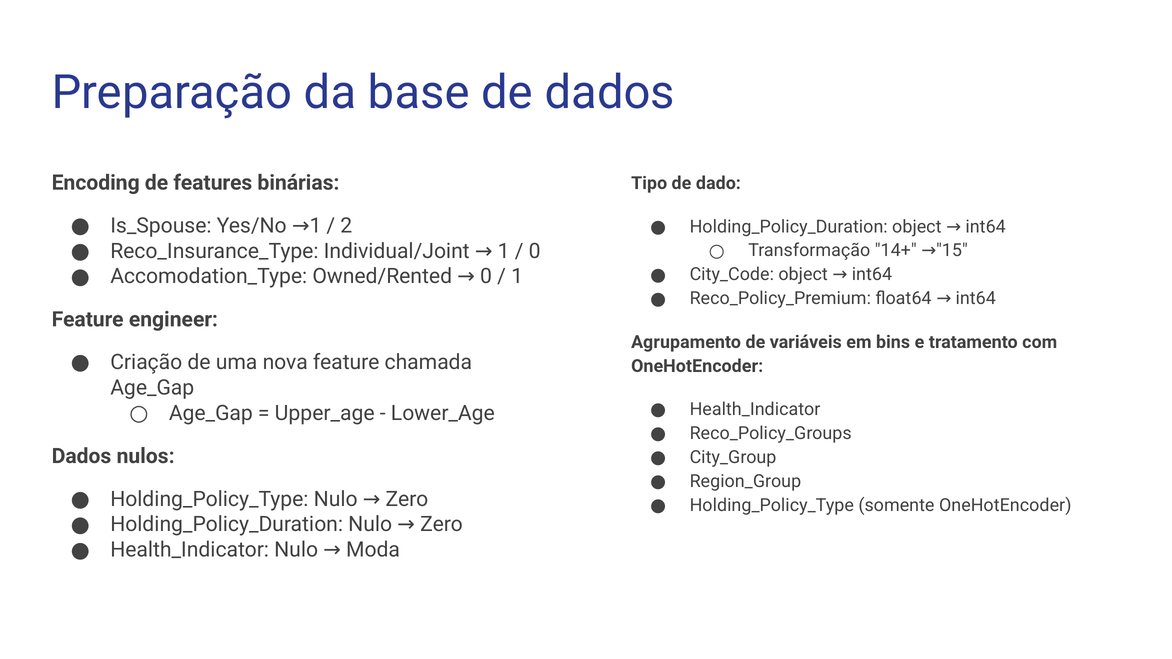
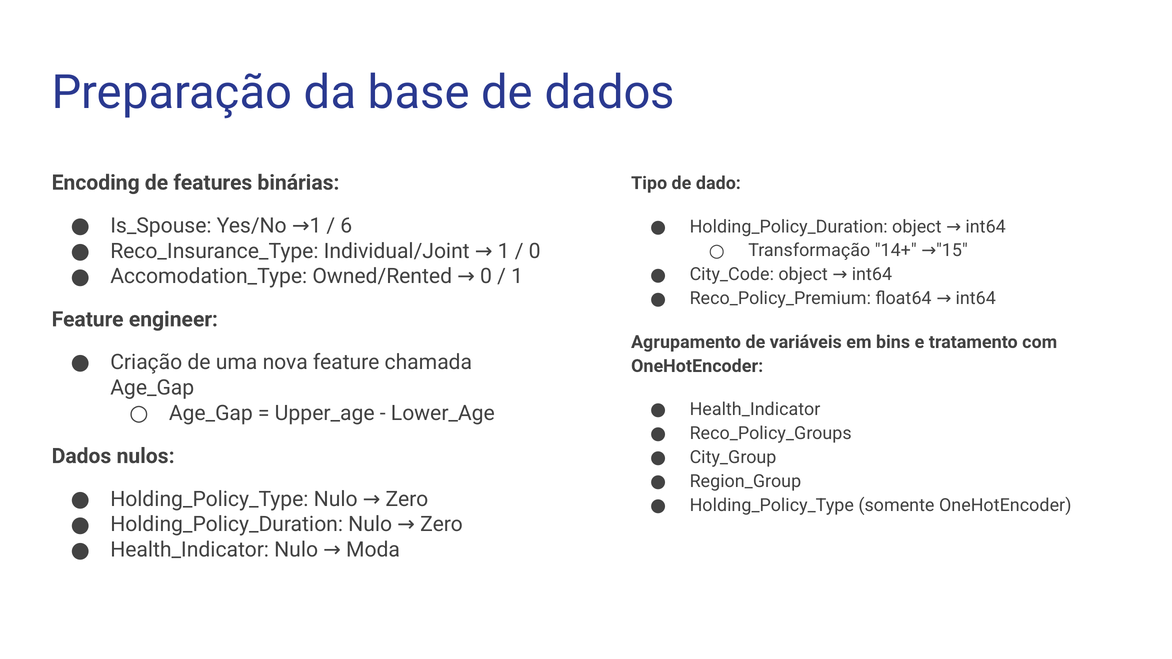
2: 2 -> 6
